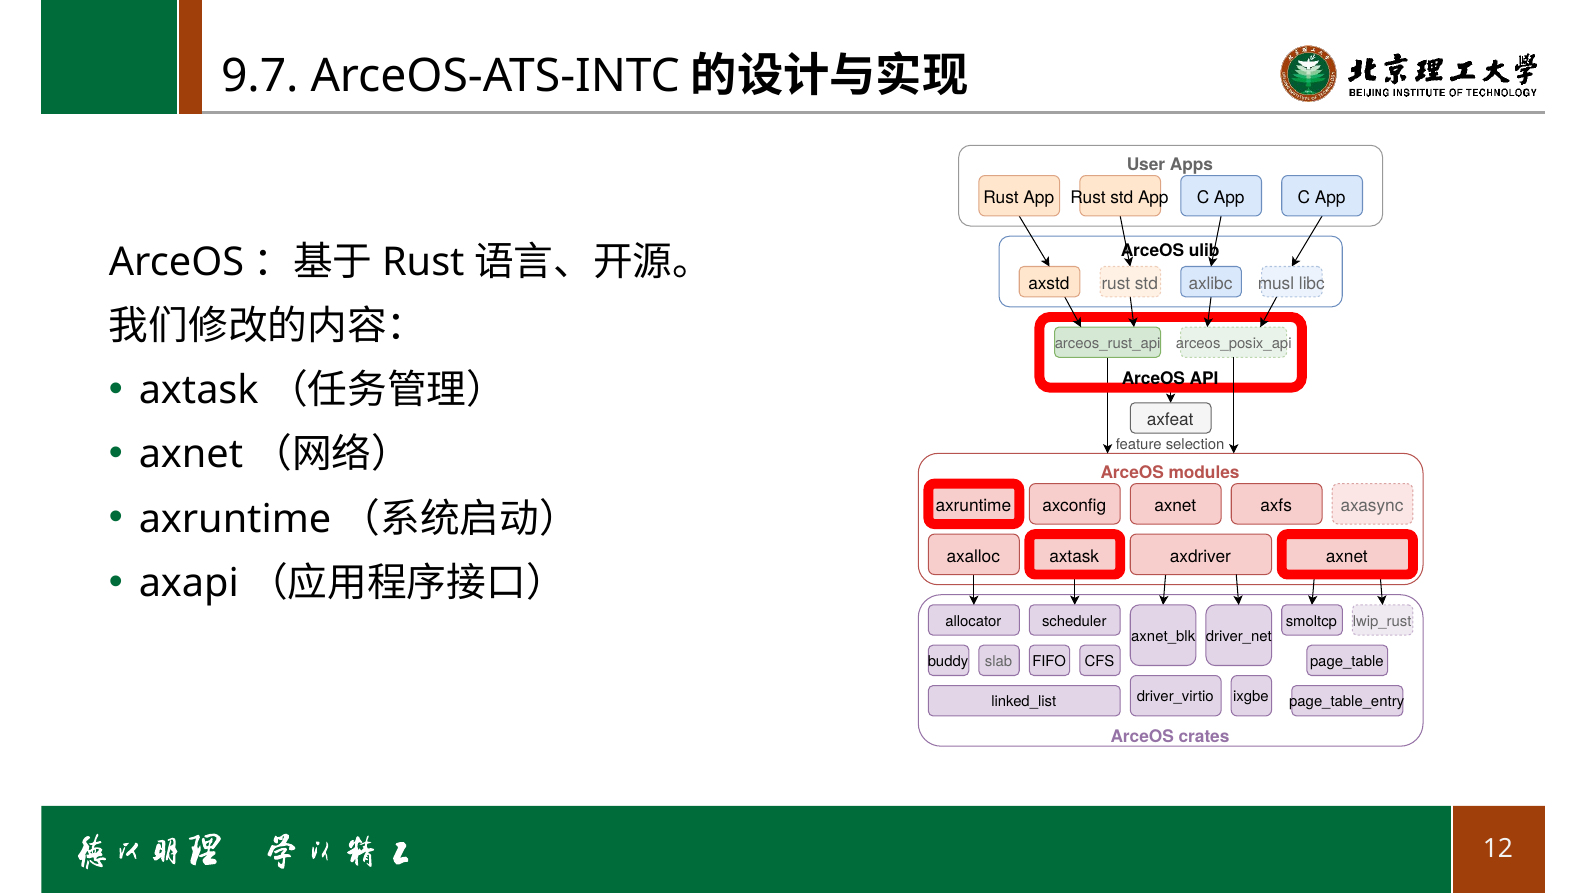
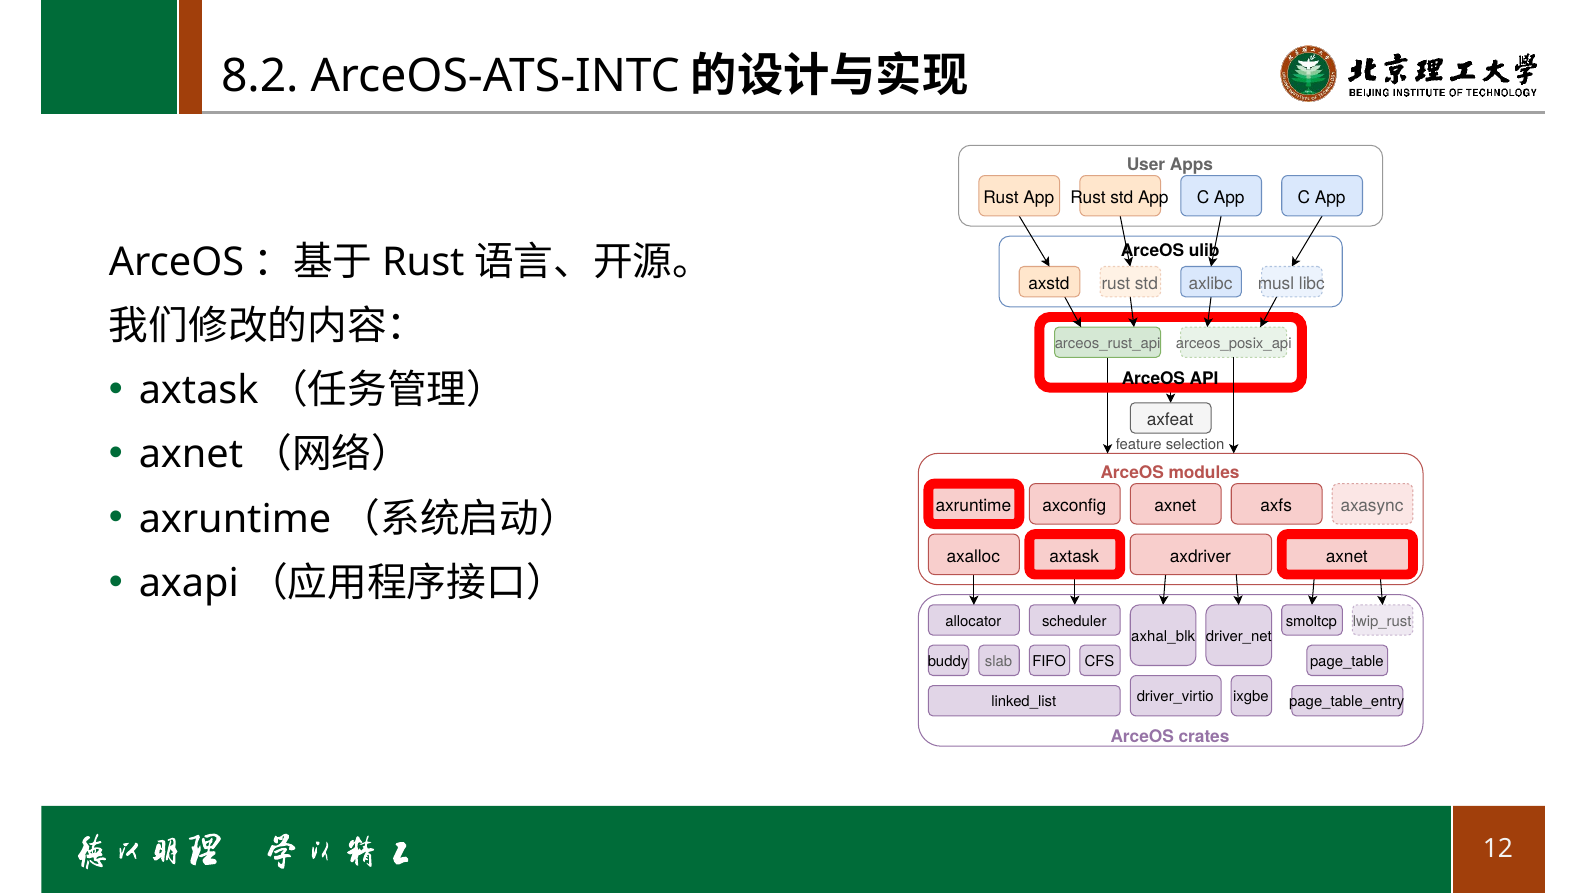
9.7: 9.7 -> 8.2
axnet_blk: axnet_blk -> axhal_blk
